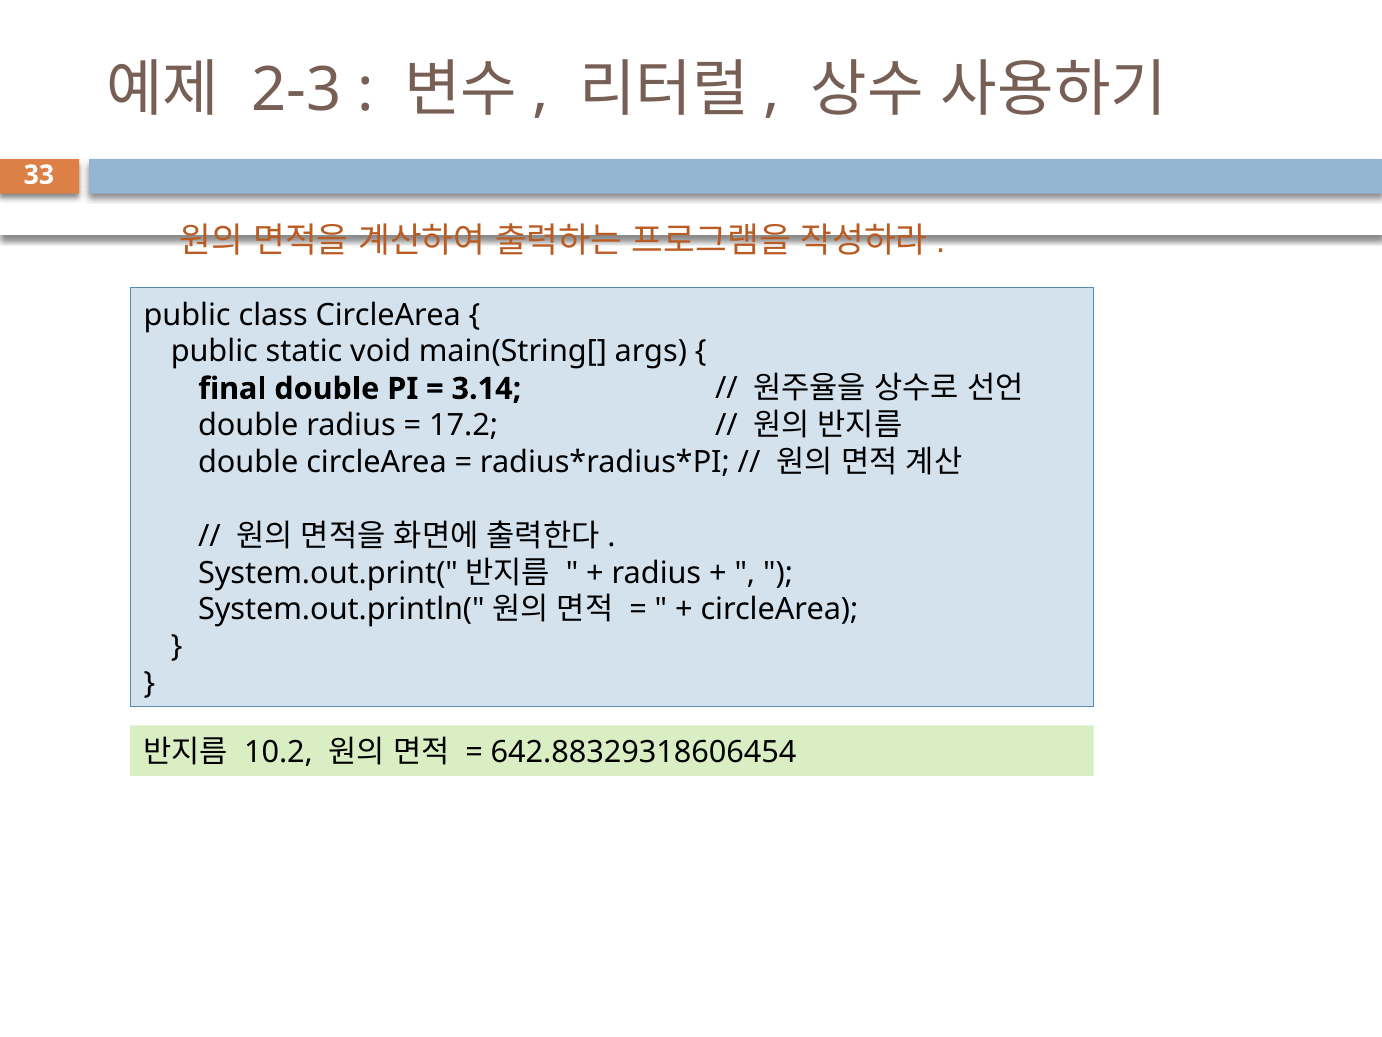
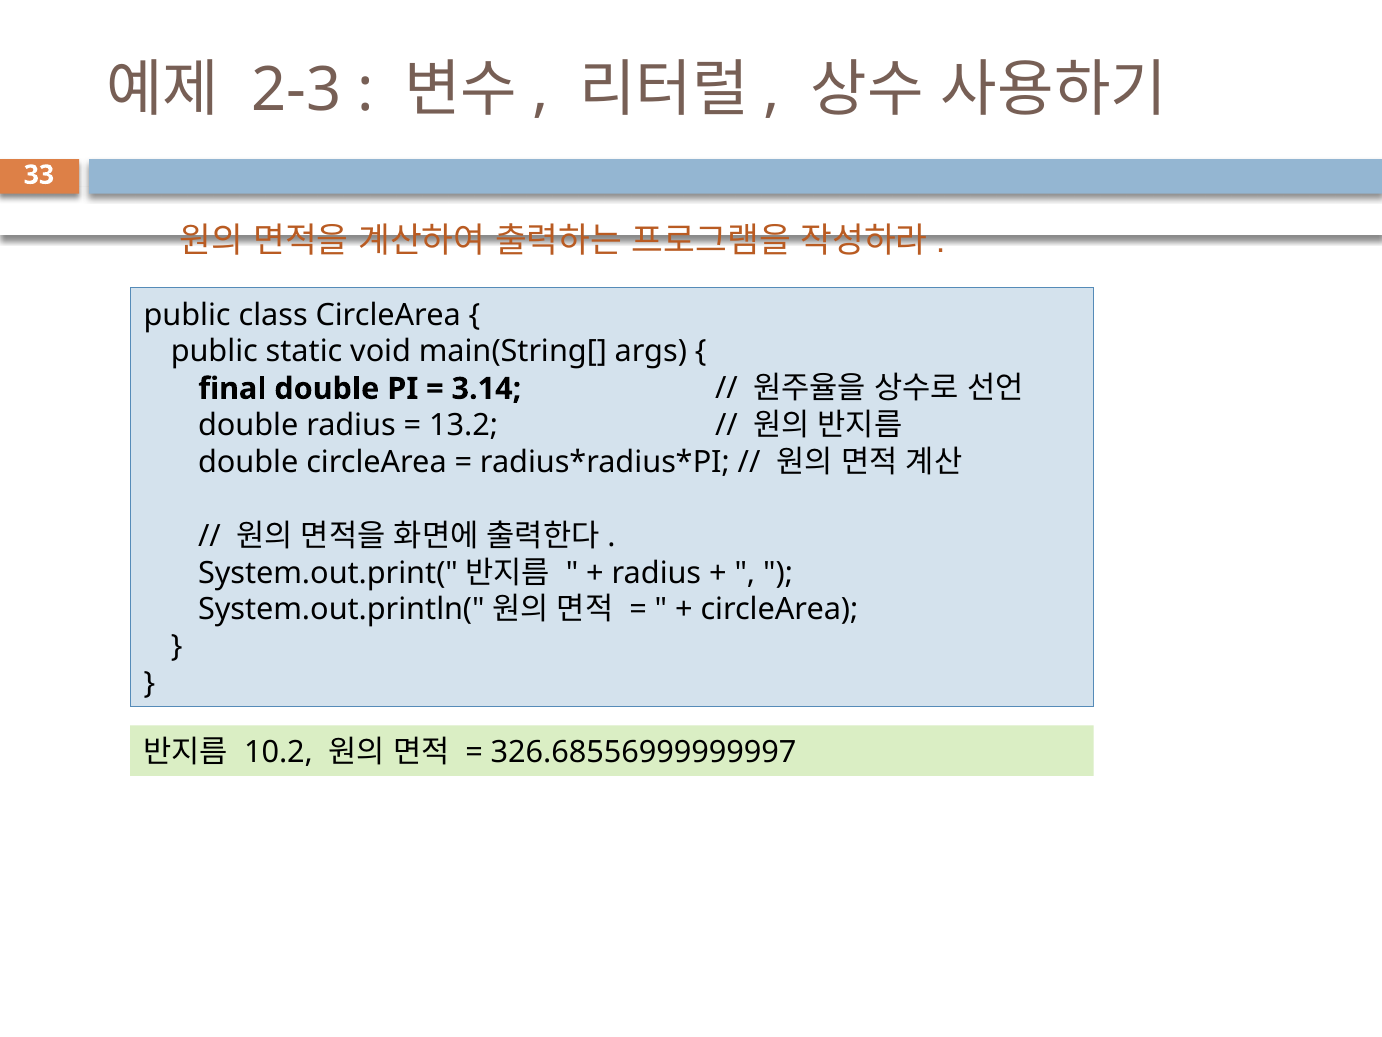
17.2: 17.2 -> 13.2
642.88329318606454: 642.88329318606454 -> 326.68556999999997
